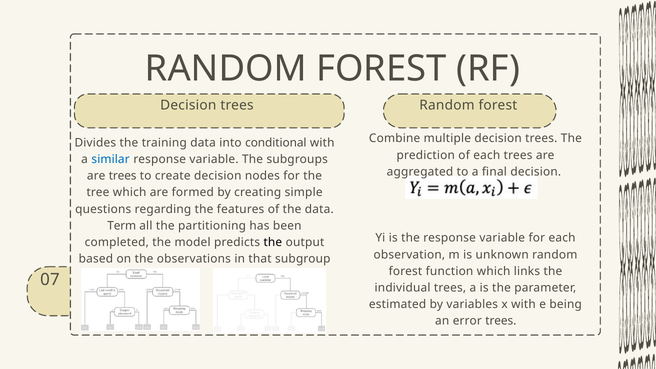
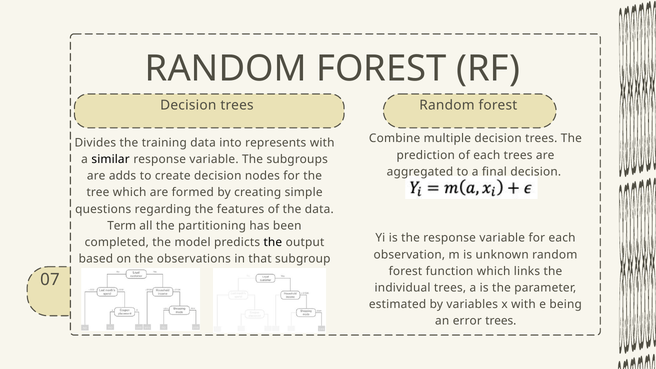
conditional: conditional -> represents
similar colour: blue -> black
are trees: trees -> adds
